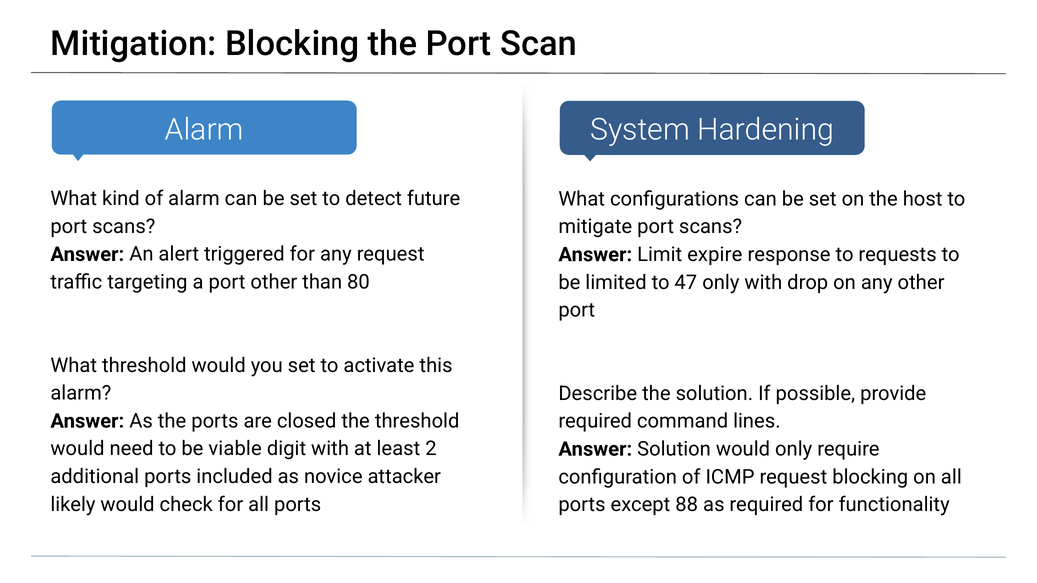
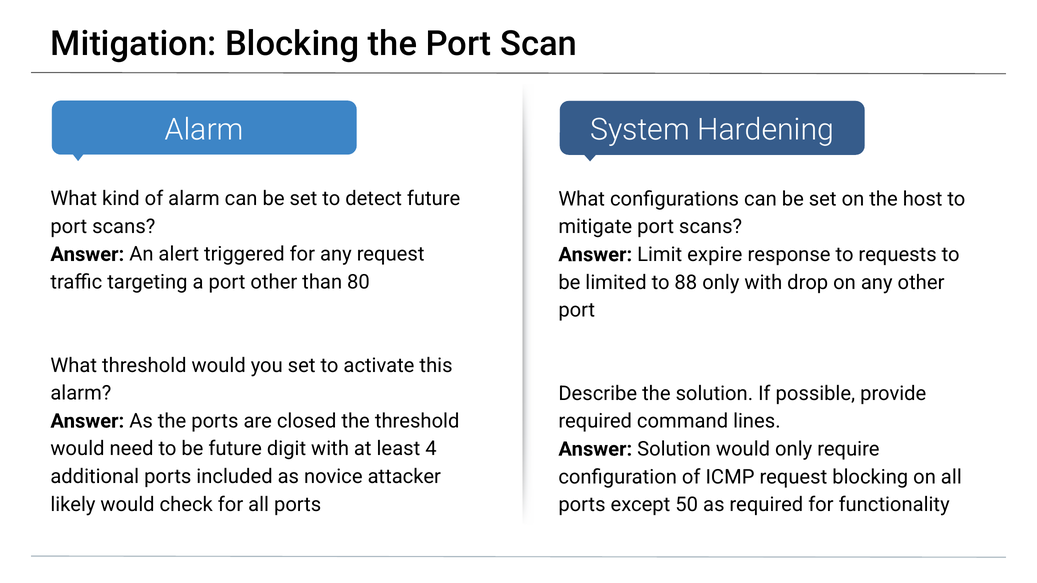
47: 47 -> 88
be viable: viable -> future
2: 2 -> 4
88: 88 -> 50
